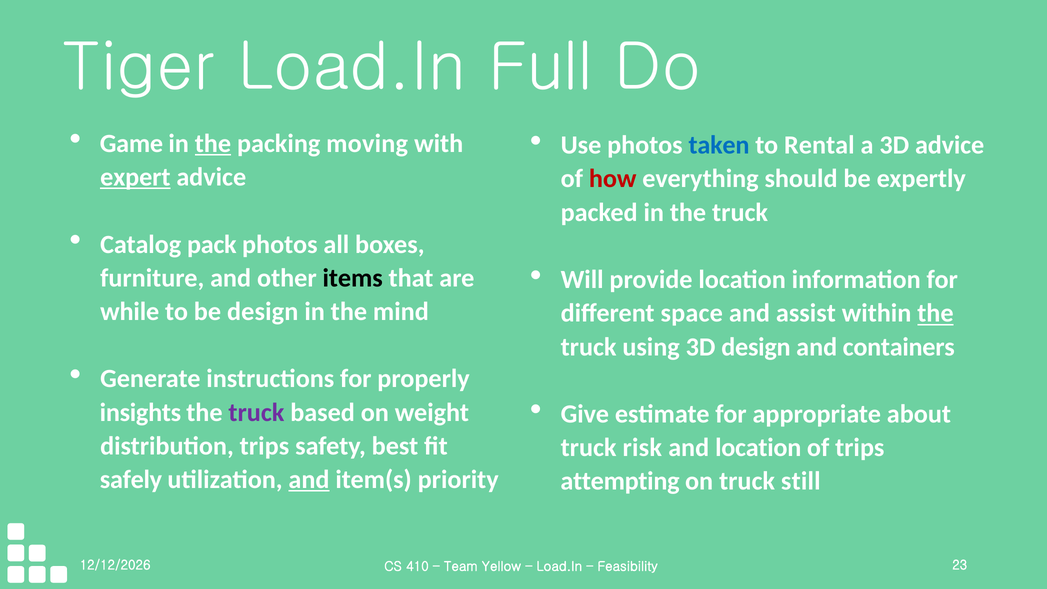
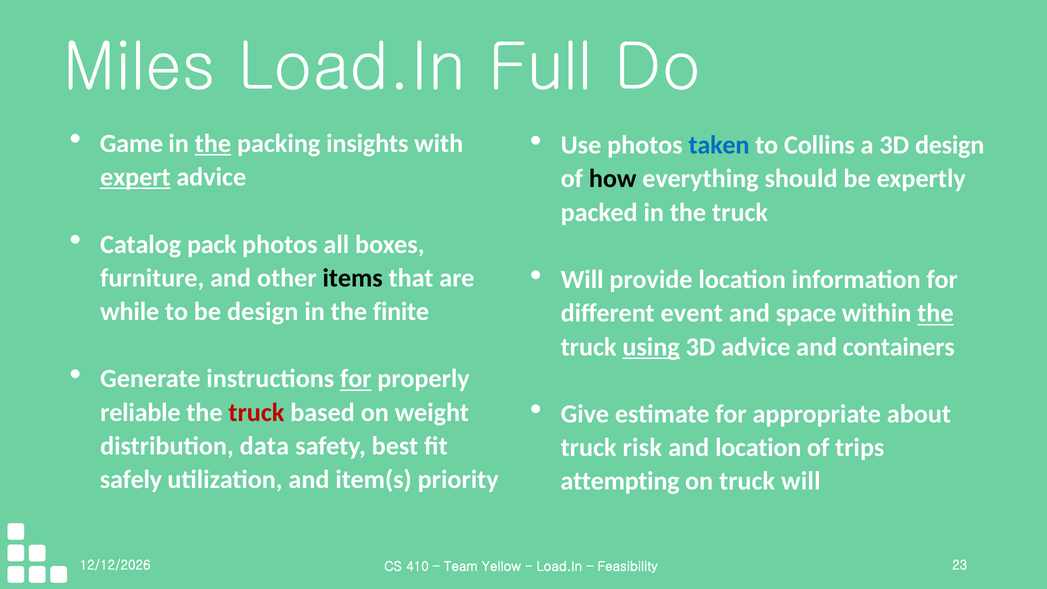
Tiger: Tiger -> Miles
moving: moving -> insights
Rental: Rental -> Collins
3D advice: advice -> design
how colour: red -> black
mind: mind -> finite
space: space -> event
assist: assist -> space
using underline: none -> present
3D design: design -> advice
for at (356, 379) underline: none -> present
insights: insights -> reliable
truck at (256, 412) colour: purple -> red
distribution trips: trips -> data
and at (309, 480) underline: present -> none
truck still: still -> will
